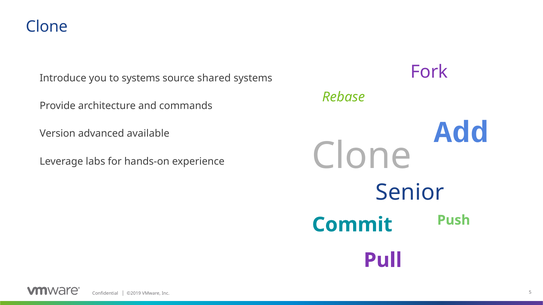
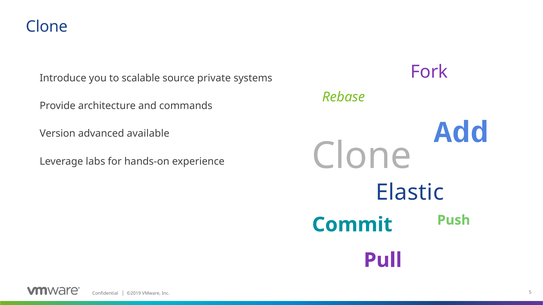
to systems: systems -> scalable
shared: shared -> private
Senior: Senior -> Elastic
